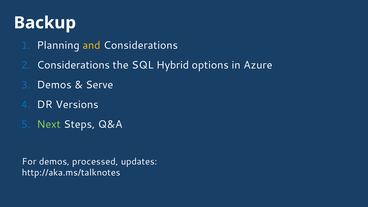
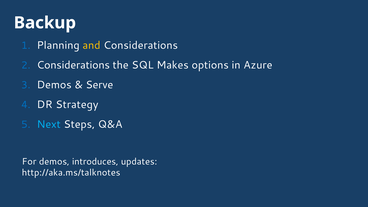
Hybrid: Hybrid -> Makes
Versions: Versions -> Strategy
Next colour: light green -> light blue
processed: processed -> introduces
